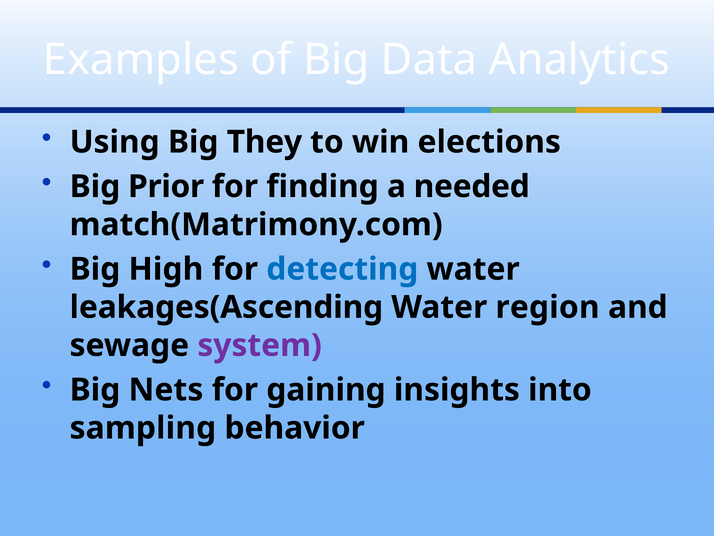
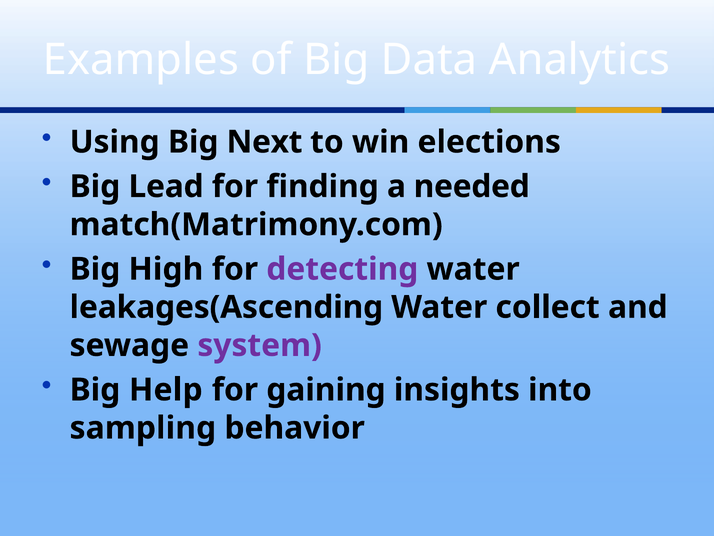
They: They -> Next
Prior: Prior -> Lead
detecting colour: blue -> purple
region: region -> collect
Nets: Nets -> Help
